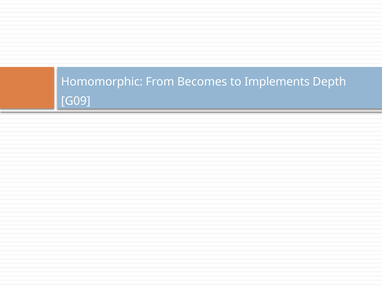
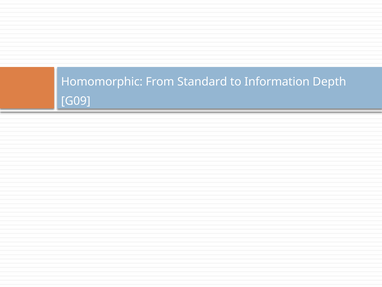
Becomes: Becomes -> Standard
Implements: Implements -> Information
